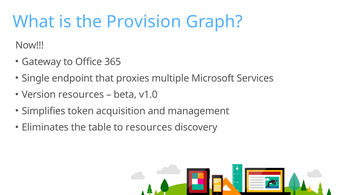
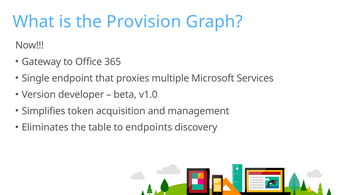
Version resources: resources -> developer
to resources: resources -> endpoints
